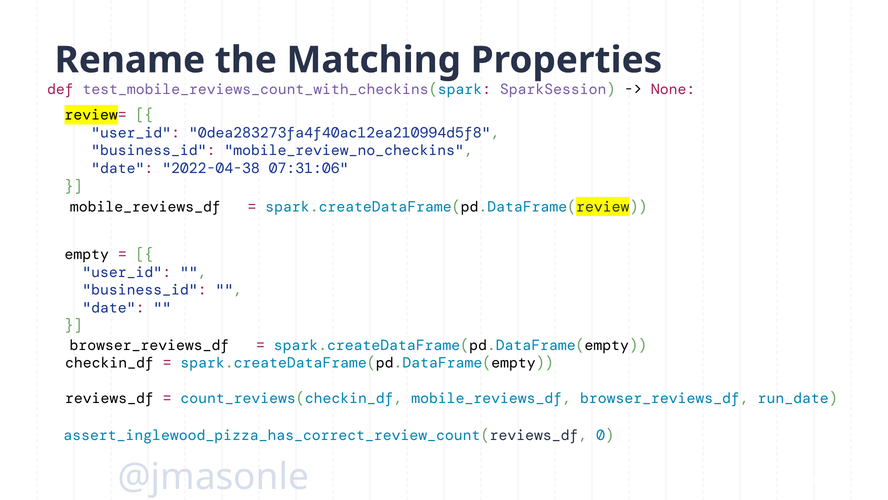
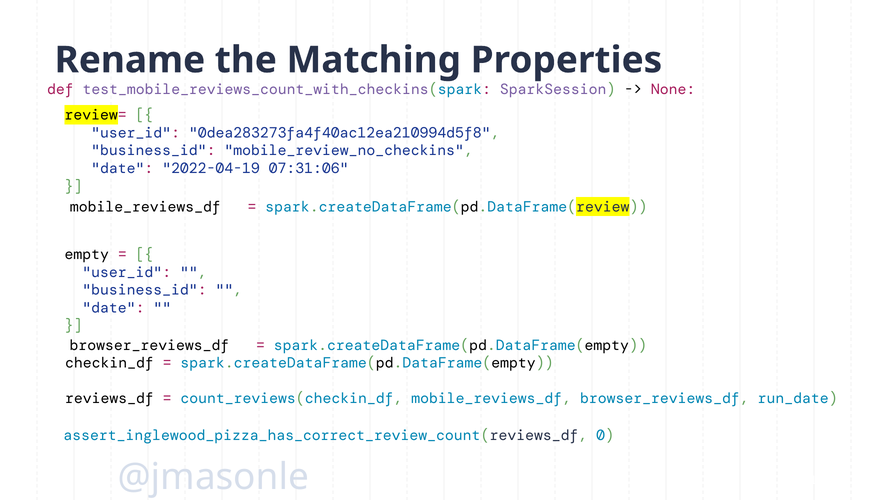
2022-04-38: 2022-04-38 -> 2022-04-19
